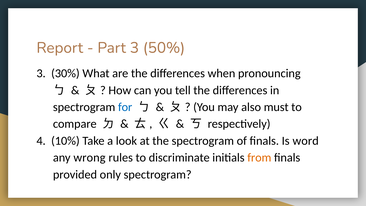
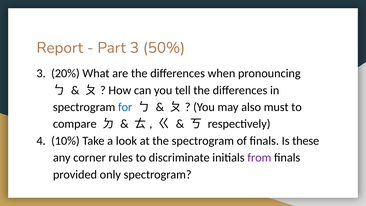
30%: 30% -> 20%
word: word -> these
wrong: wrong -> corner
from colour: orange -> purple
